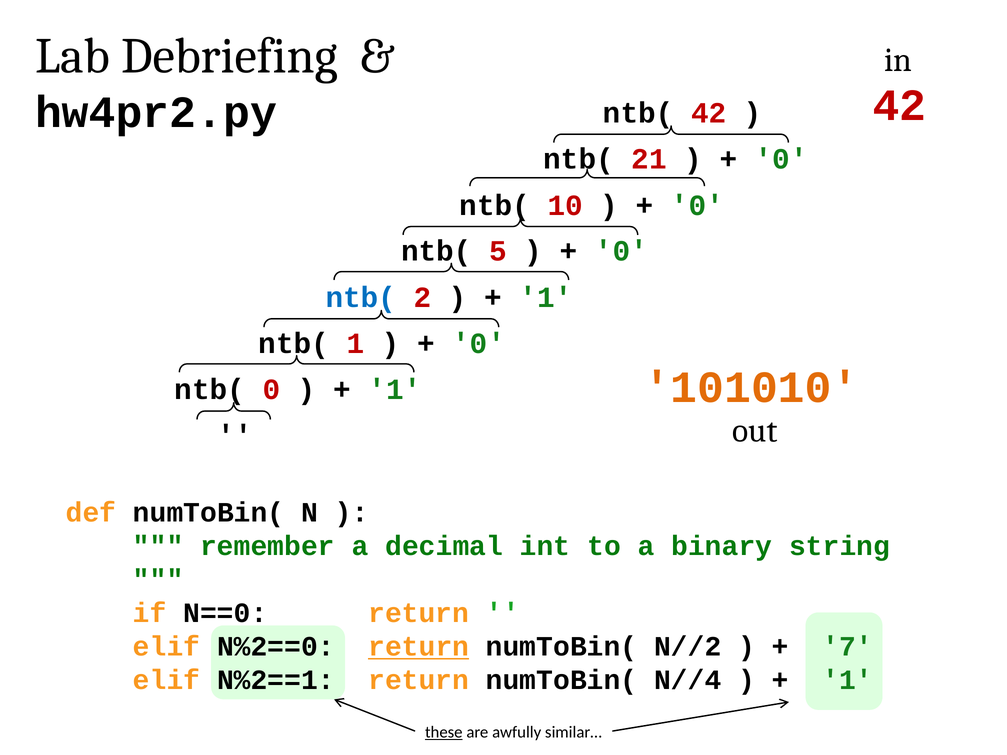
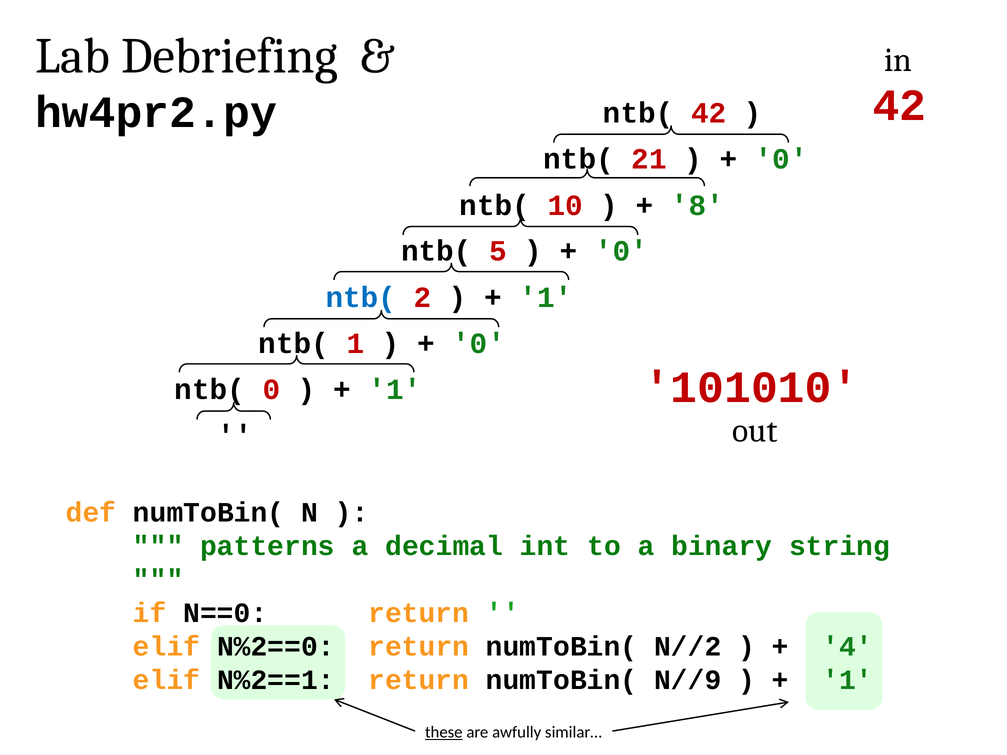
0 at (697, 205): 0 -> 8
101010 colour: orange -> red
remember: remember -> patterns
return at (419, 647) underline: present -> none
7: 7 -> 4
N//4: N//4 -> N//9
